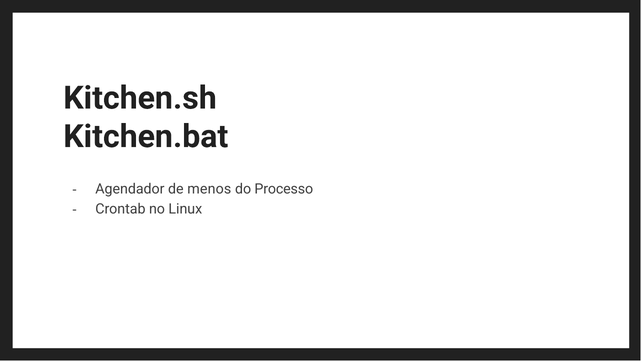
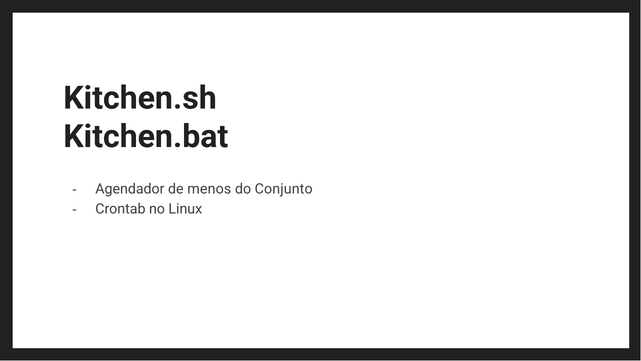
Processo: Processo -> Conjunto
